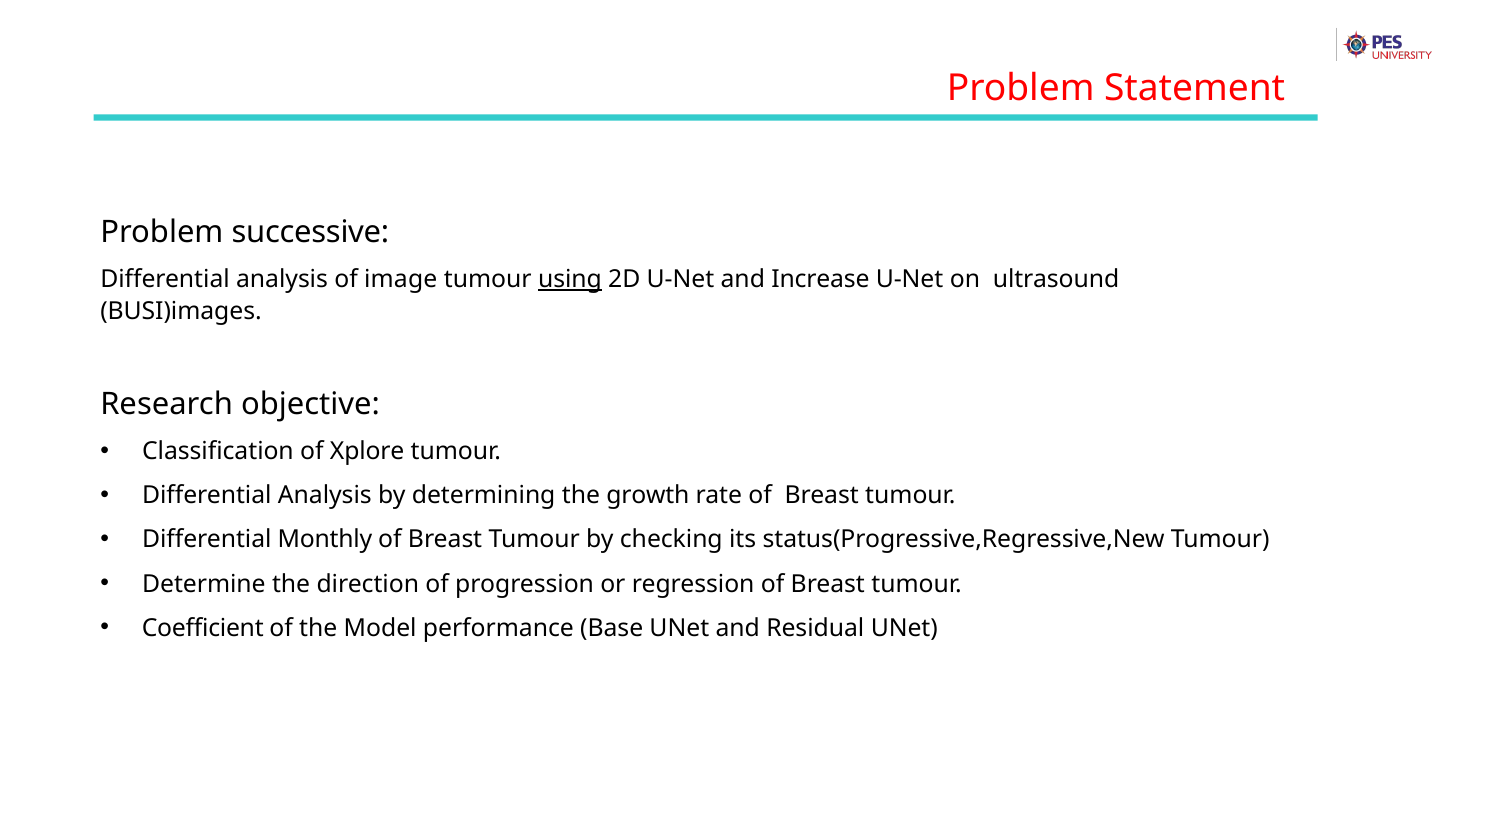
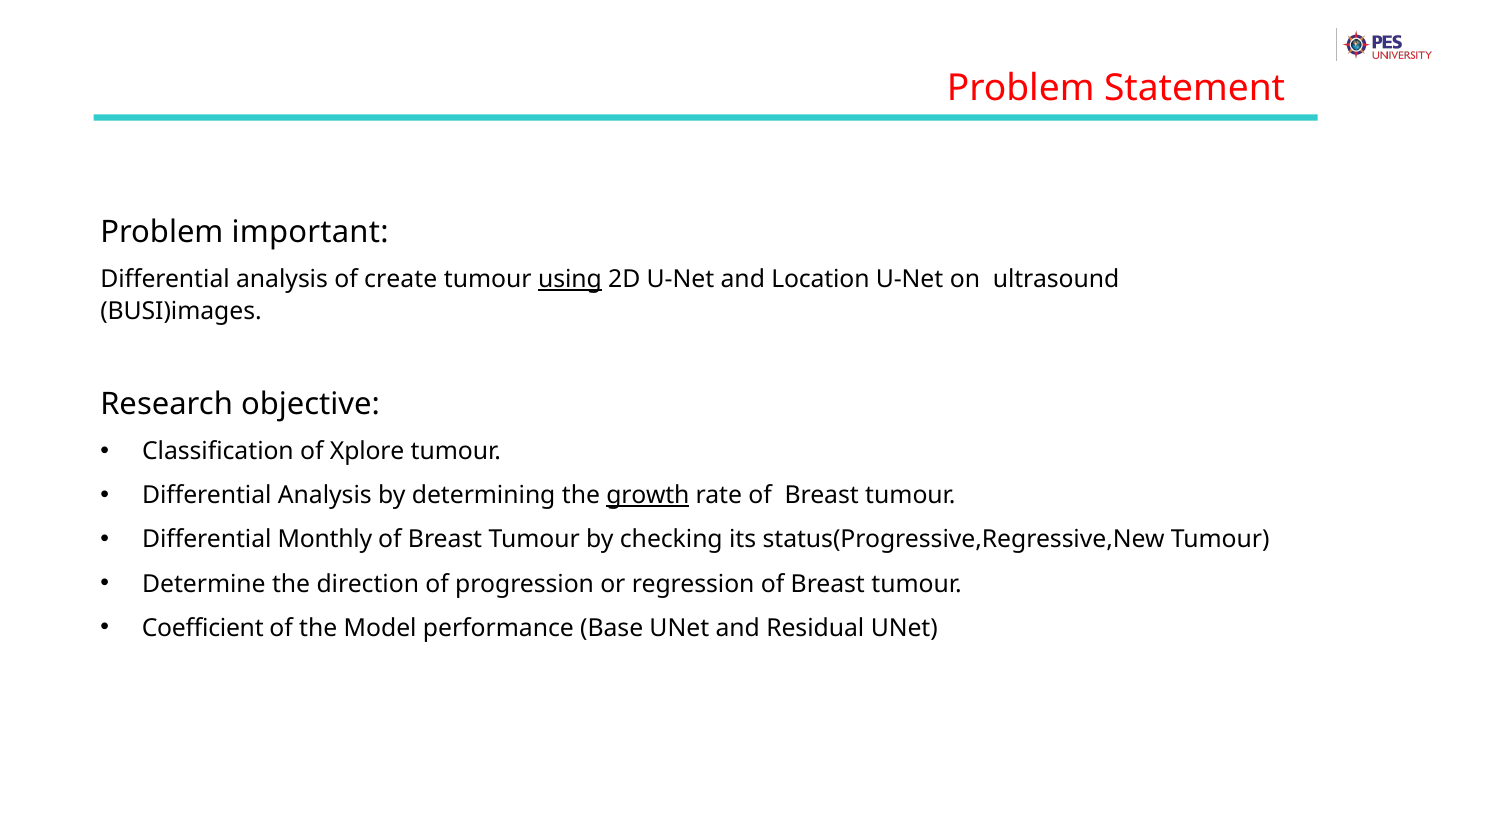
successive: successive -> important
image: image -> create
Increase: Increase -> Location
growth underline: none -> present
